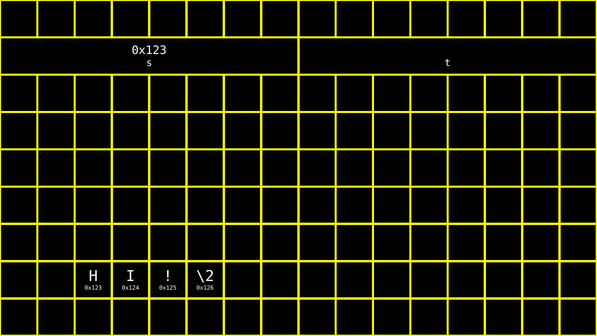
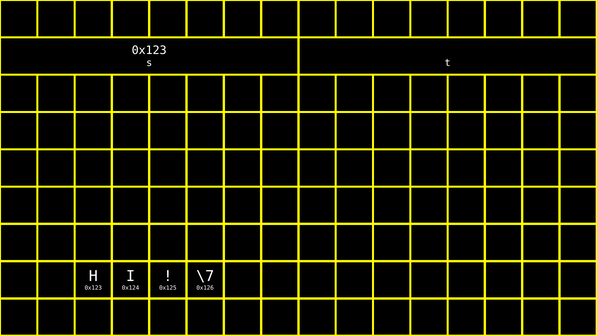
\2: \2 -> \7
